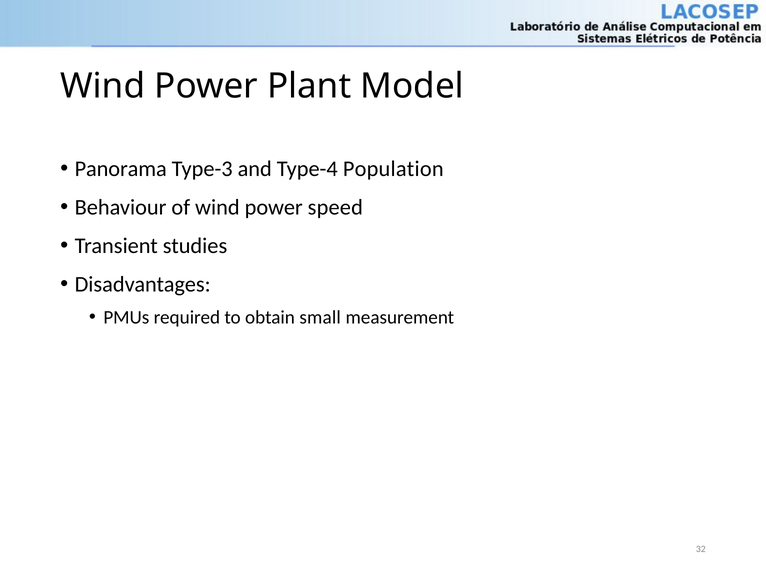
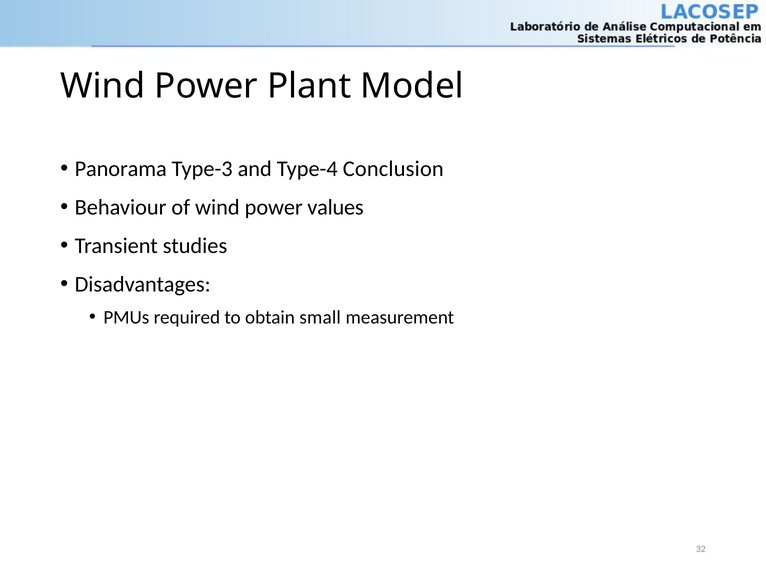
Population: Population -> Conclusion
speed: speed -> values
